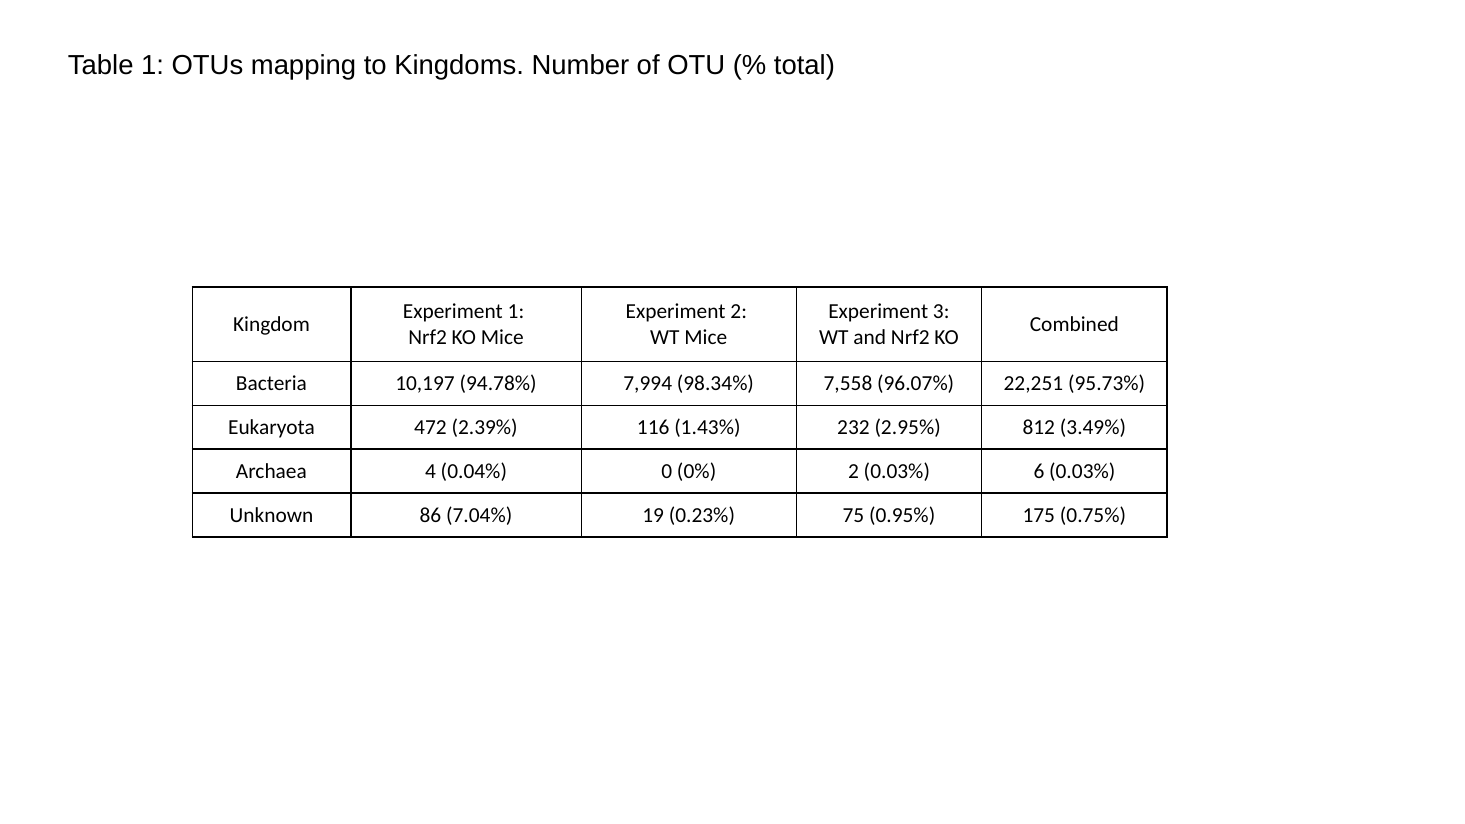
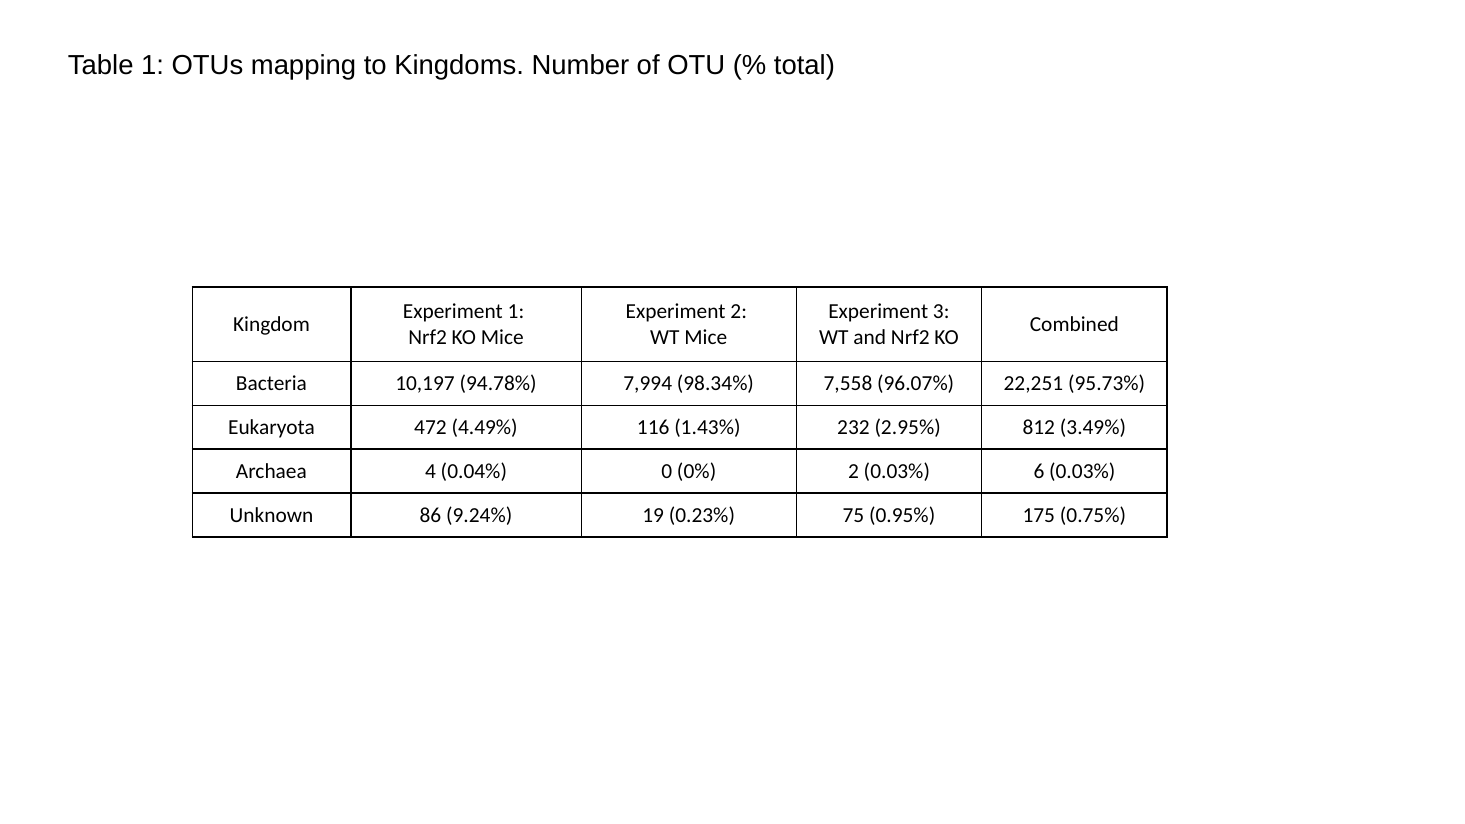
2.39%: 2.39% -> 4.49%
7.04%: 7.04% -> 9.24%
